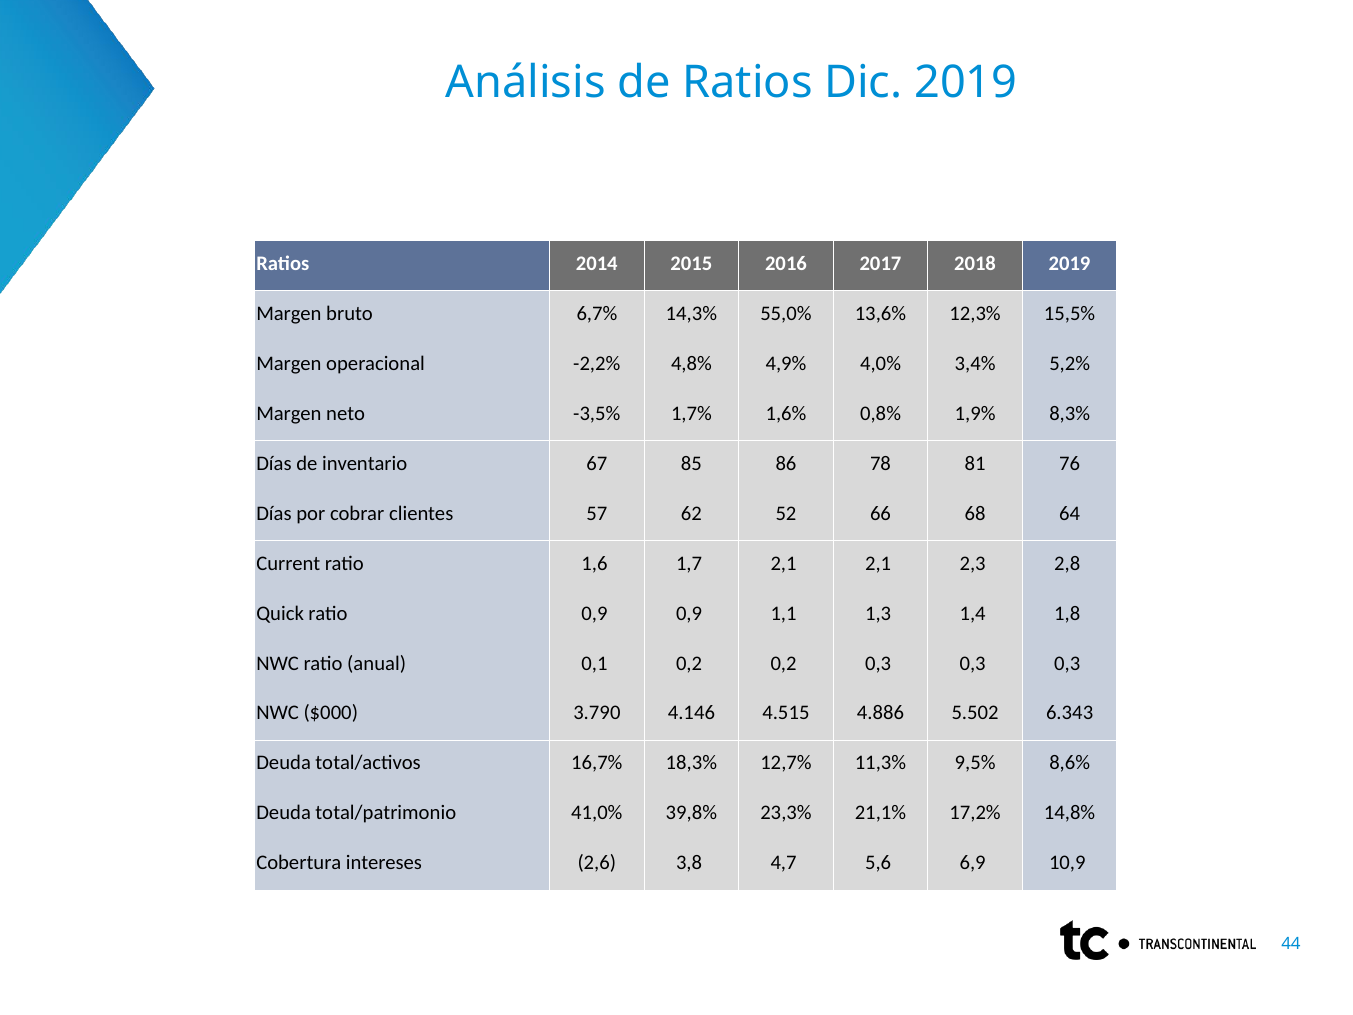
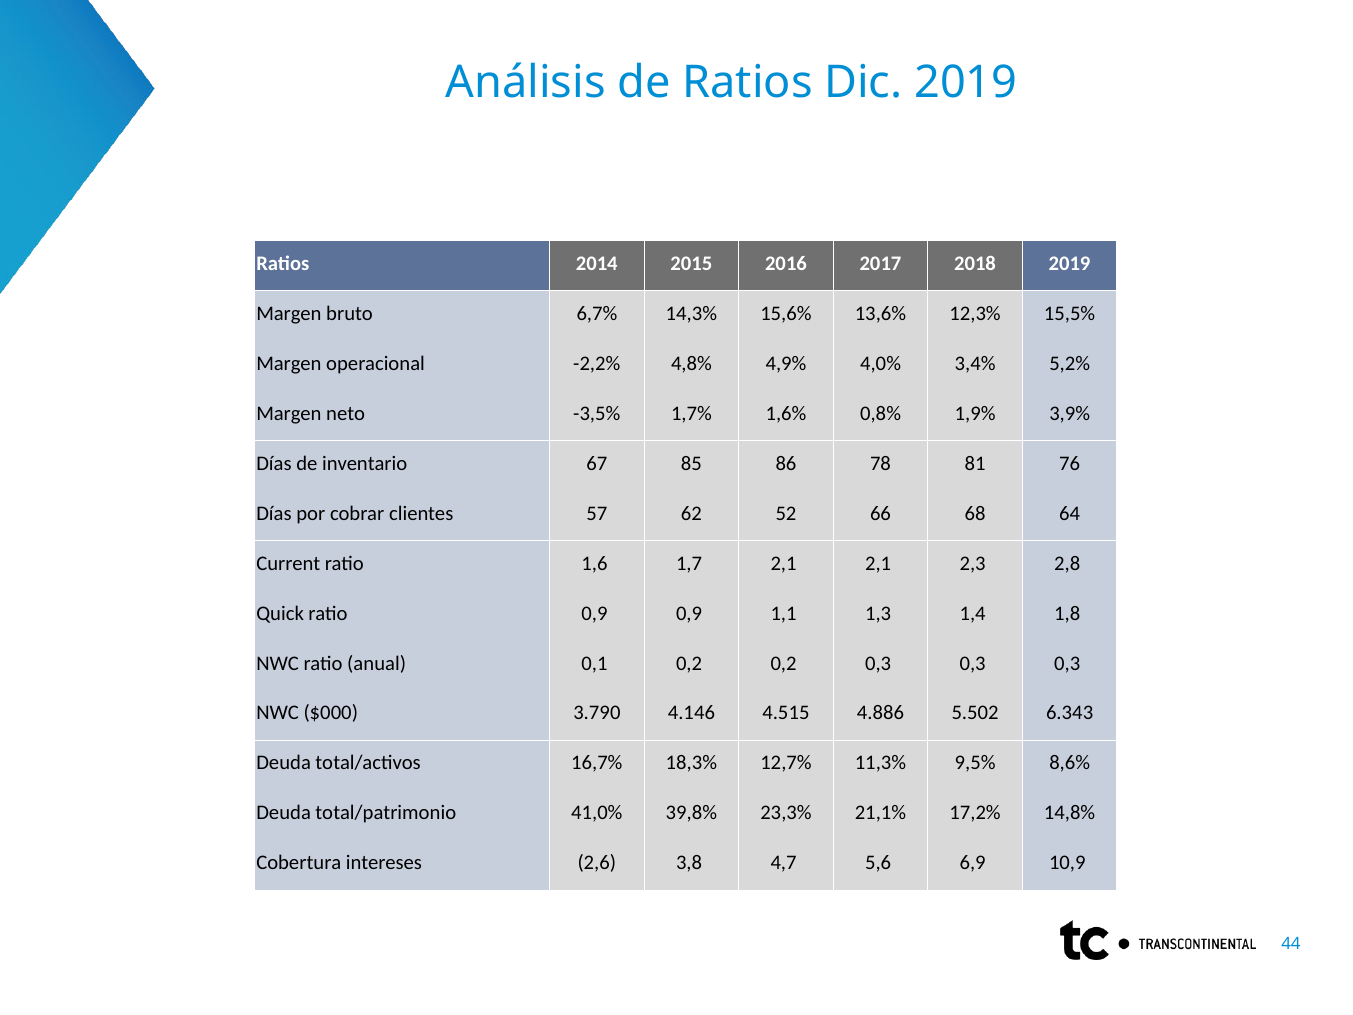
55,0%: 55,0% -> 15,6%
8,3%: 8,3% -> 3,9%
